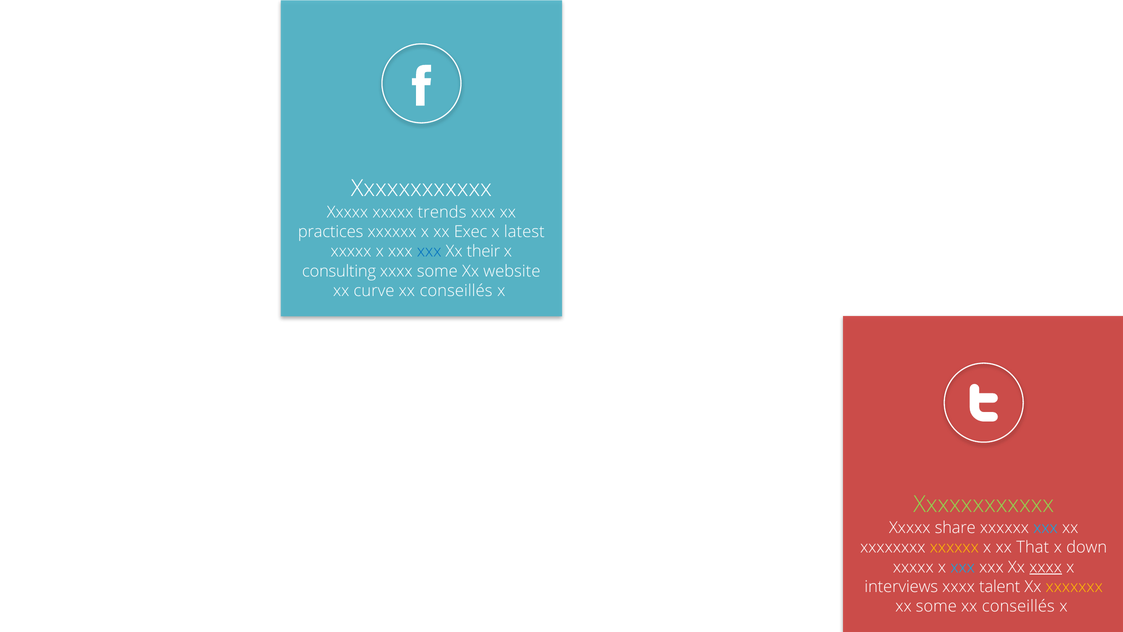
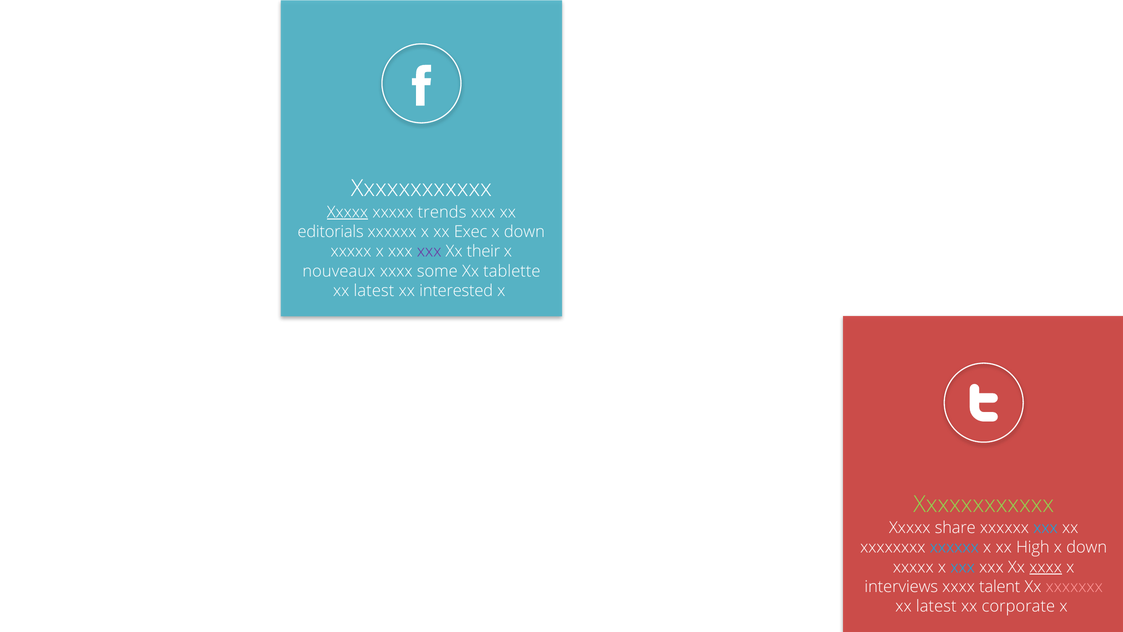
Xxxxx at (347, 212) underline: none -> present
practices: practices -> editorials
latest at (524, 232): latest -> down
xxx at (429, 251) colour: blue -> purple
consulting: consulting -> nouveaux
website: website -> tablette
curve at (374, 291): curve -> latest
conseillés at (456, 291): conseillés -> interested
xxxxxx at (954, 547) colour: yellow -> light blue
That: That -> High
xxxxxxx colour: yellow -> pink
some at (936, 606): some -> latest
conseillés at (1018, 606): conseillés -> corporate
